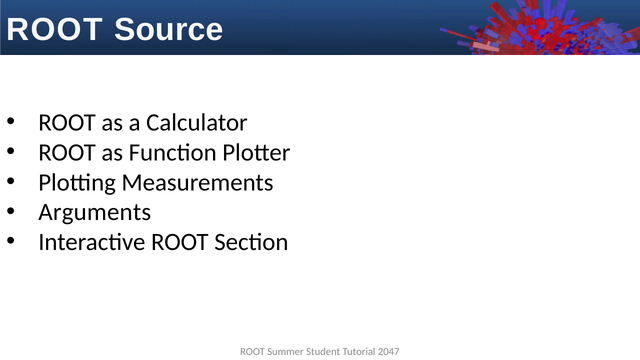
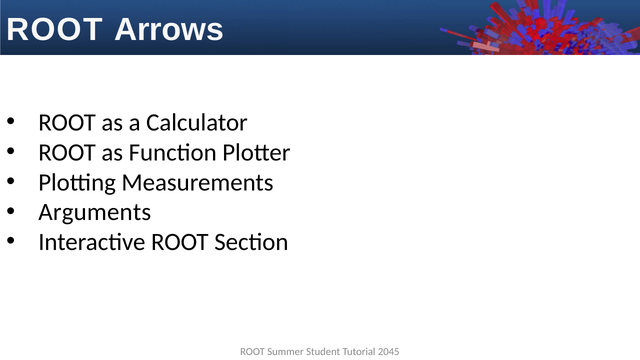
Source: Source -> Arrows
2047: 2047 -> 2045
